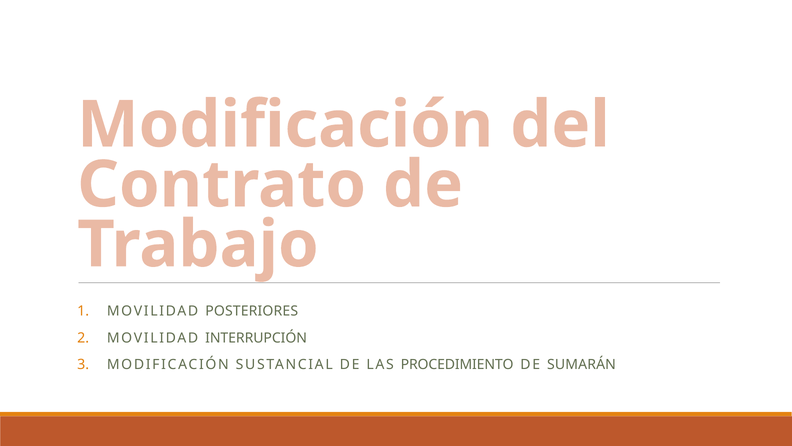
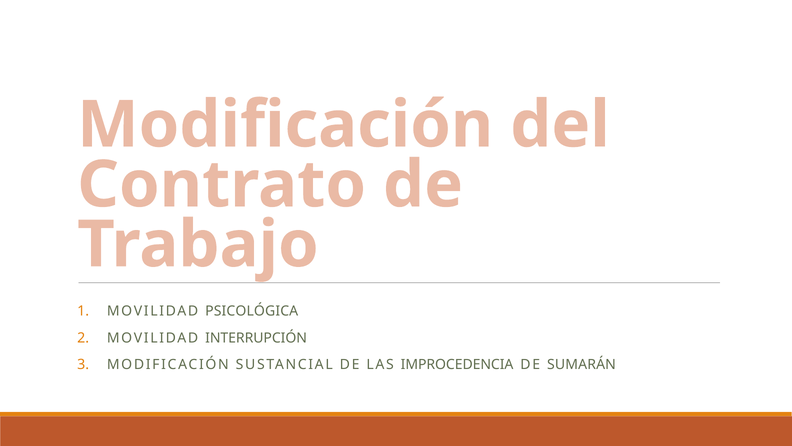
POSTERIORES: POSTERIORES -> PSICOLÓGICA
PROCEDIMIENTO: PROCEDIMIENTO -> IMPROCEDENCIA
